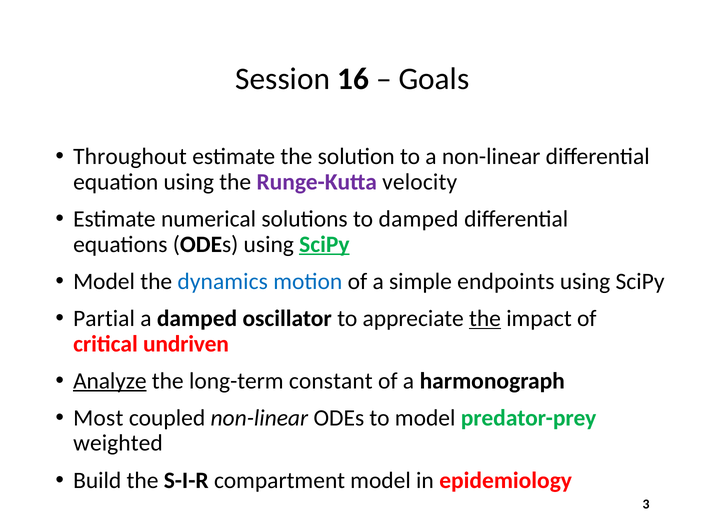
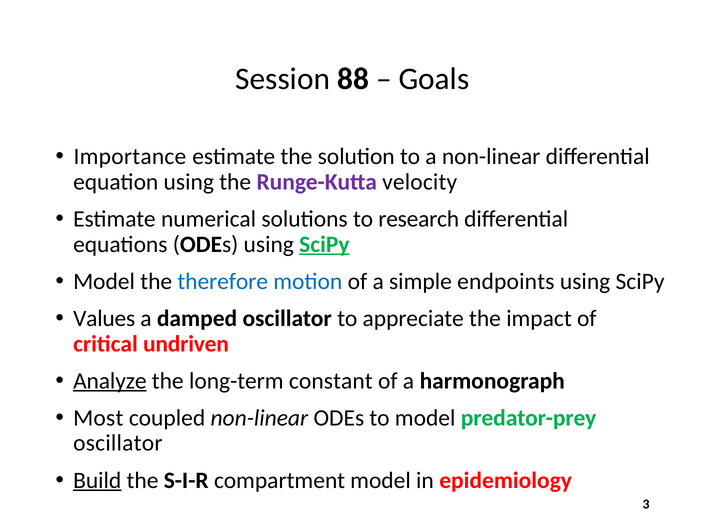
16: 16 -> 88
Throughout: Throughout -> Importance
to damped: damped -> research
dynamics: dynamics -> therefore
Partial: Partial -> Values
the at (485, 319) underline: present -> none
weighted at (118, 444): weighted -> oscillator
Build underline: none -> present
